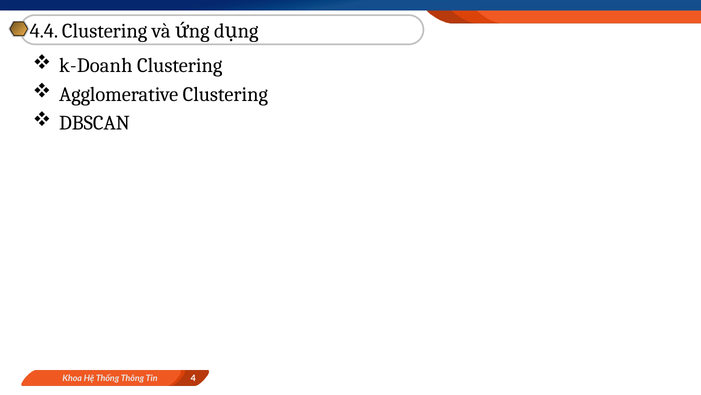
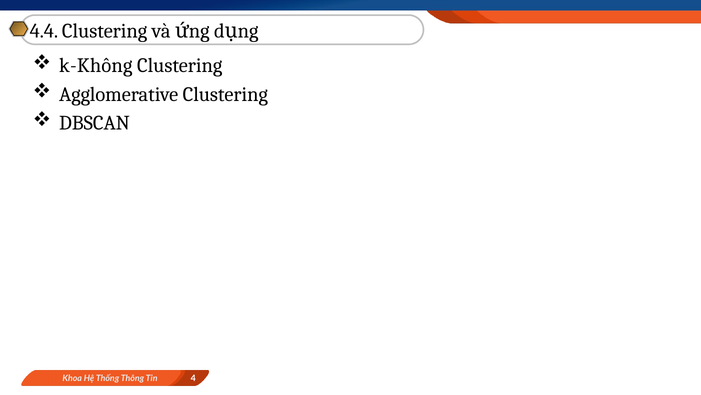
k-Doanh: k-Doanh -> k-Không
